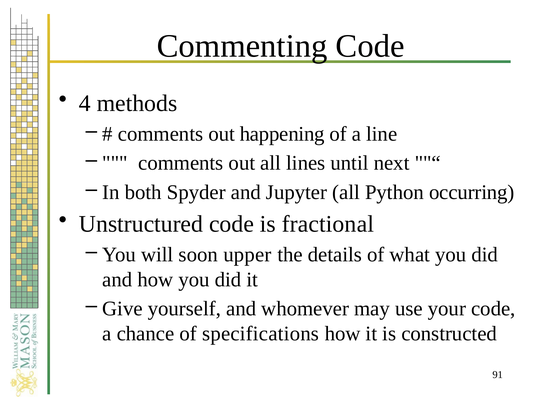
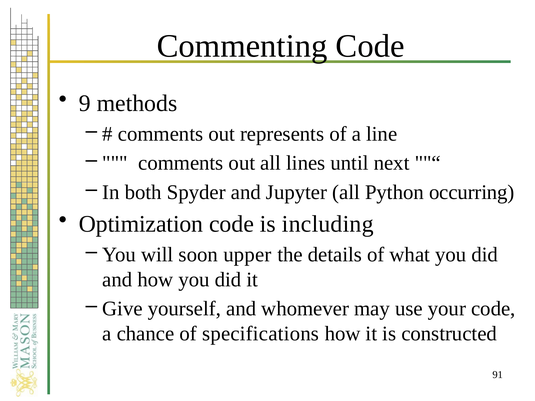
4: 4 -> 9
happening: happening -> represents
Unstructured: Unstructured -> Optimization
fractional: fractional -> including
